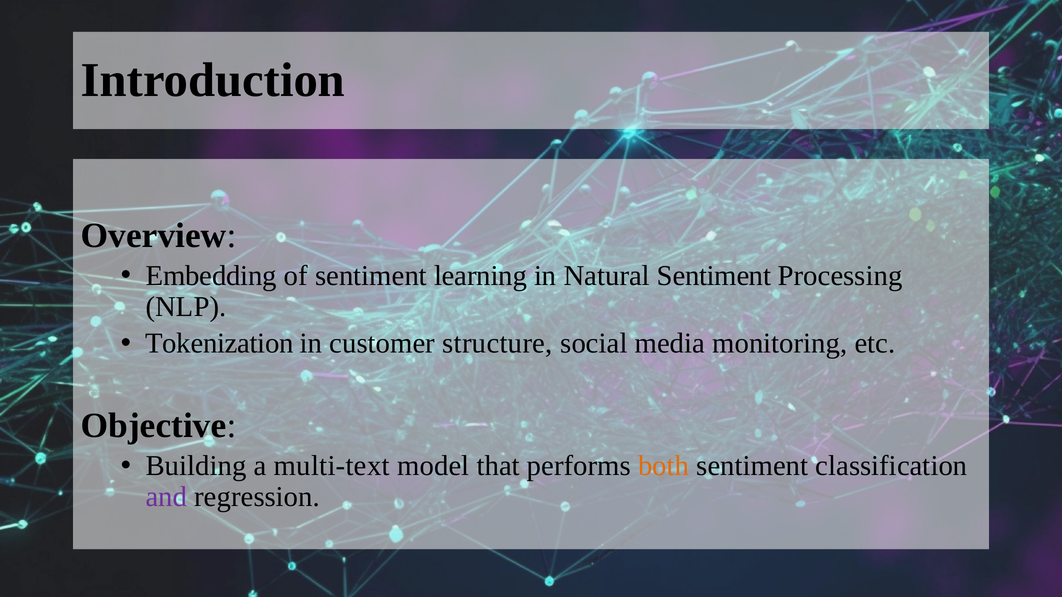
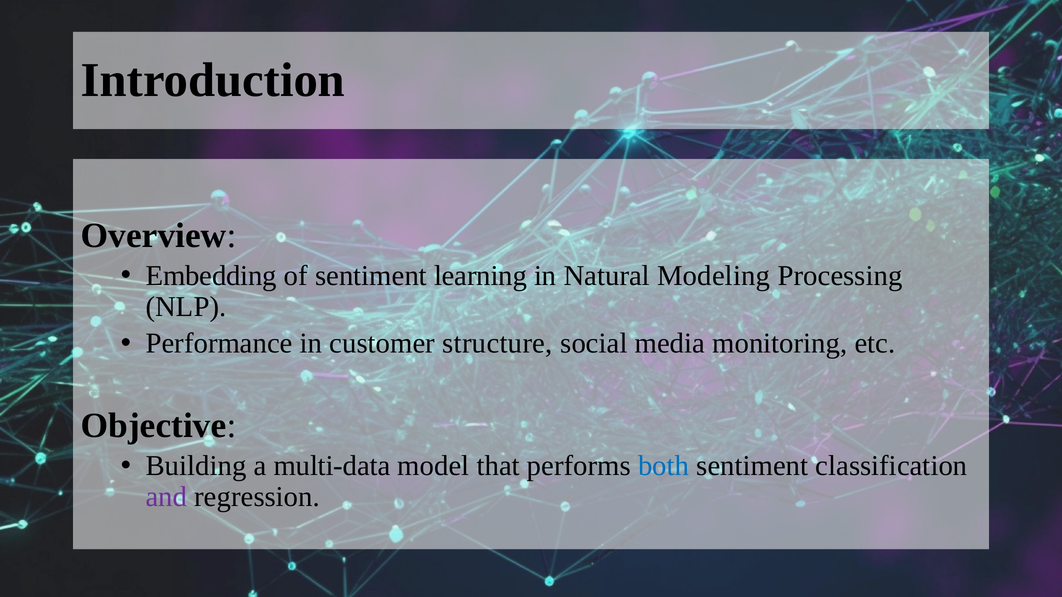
Natural Sentiment: Sentiment -> Modeling
Tokenization: Tokenization -> Performance
multi-text: multi-text -> multi-data
both colour: orange -> blue
